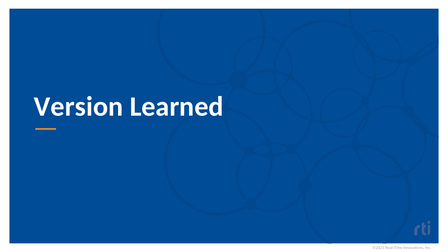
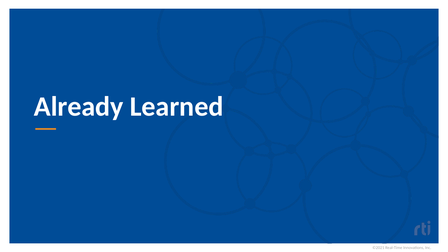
Version: Version -> Already
